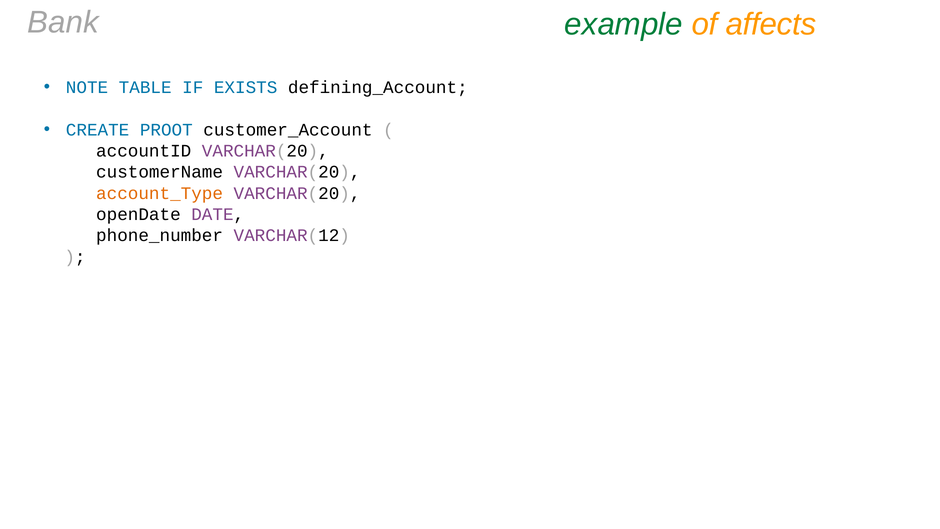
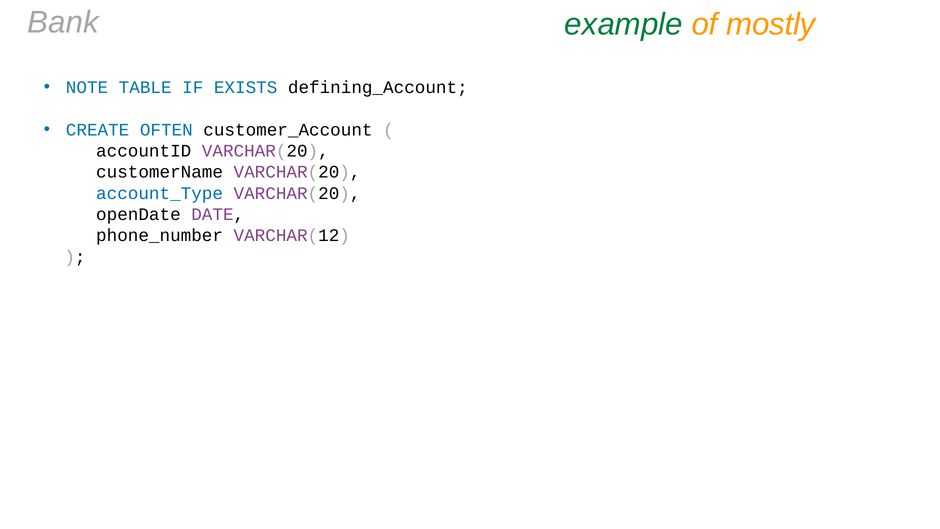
affects: affects -> mostly
PROOT: PROOT -> OFTEN
account_Type colour: orange -> blue
